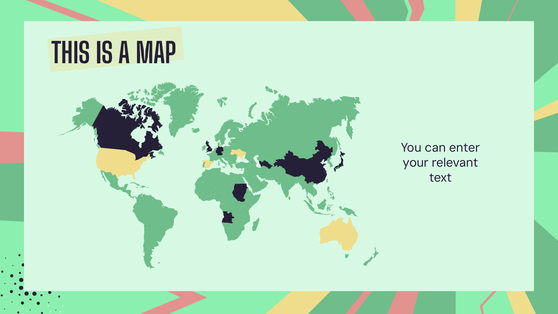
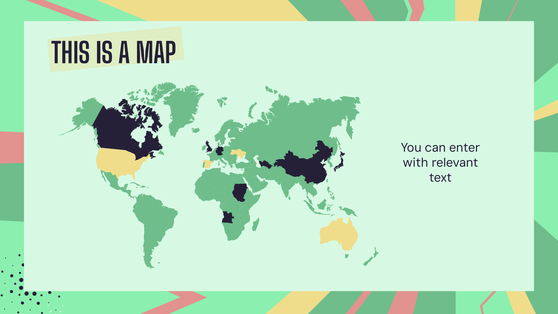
your: your -> with
